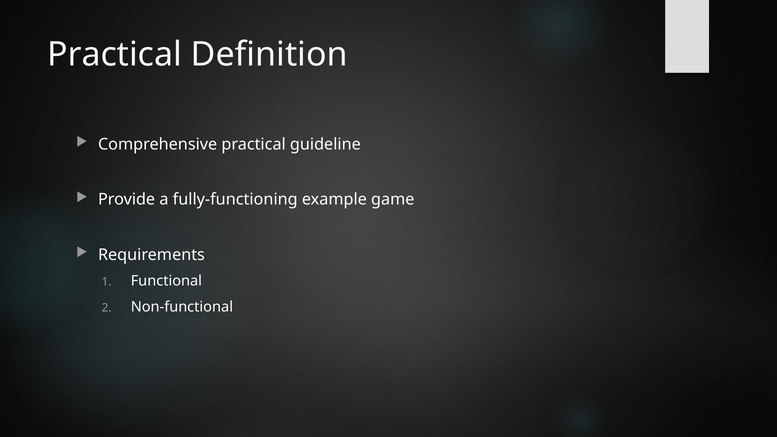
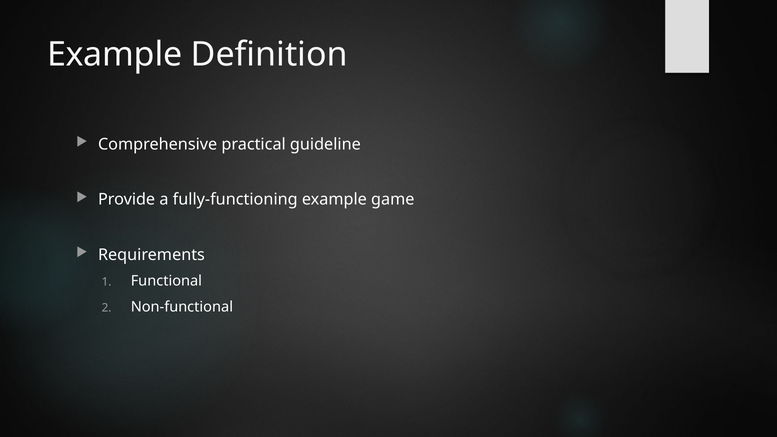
Practical at (115, 55): Practical -> Example
